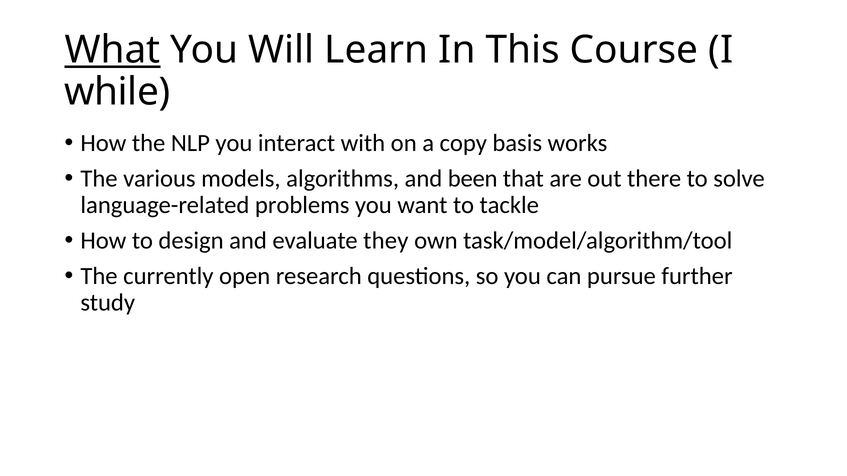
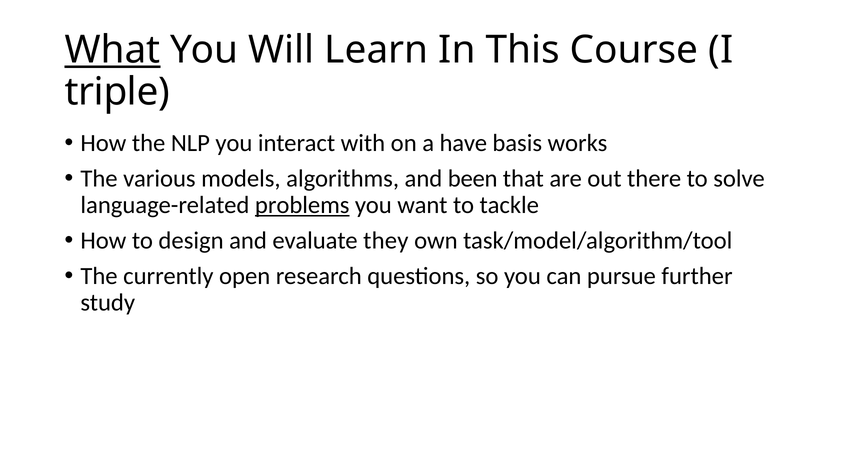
while: while -> triple
copy: copy -> have
problems underline: none -> present
